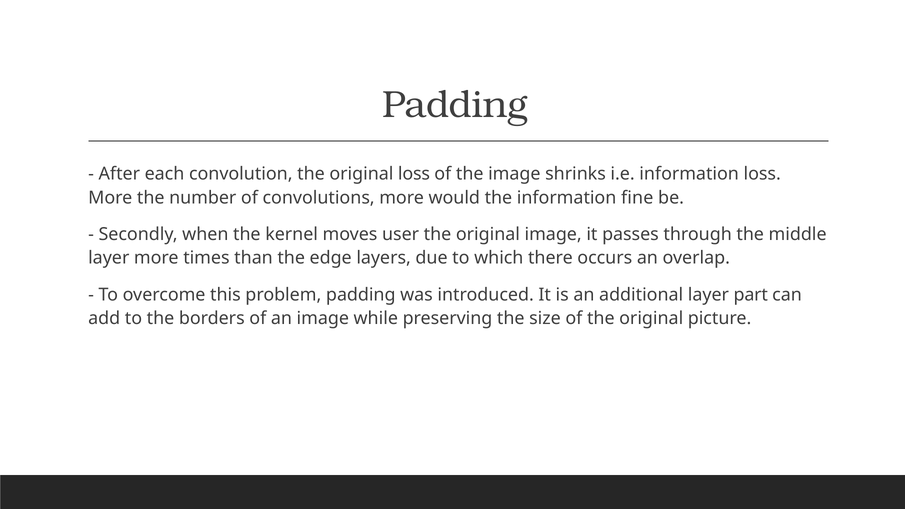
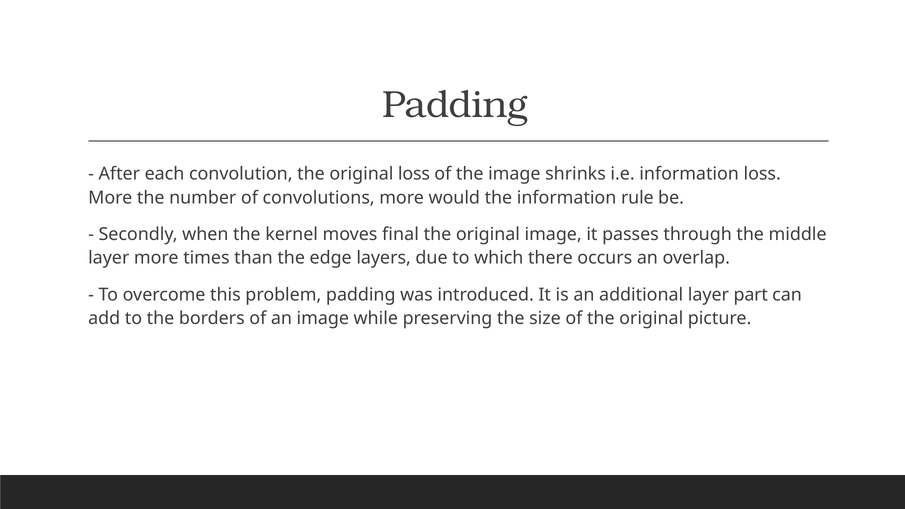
fine: fine -> rule
user: user -> final
